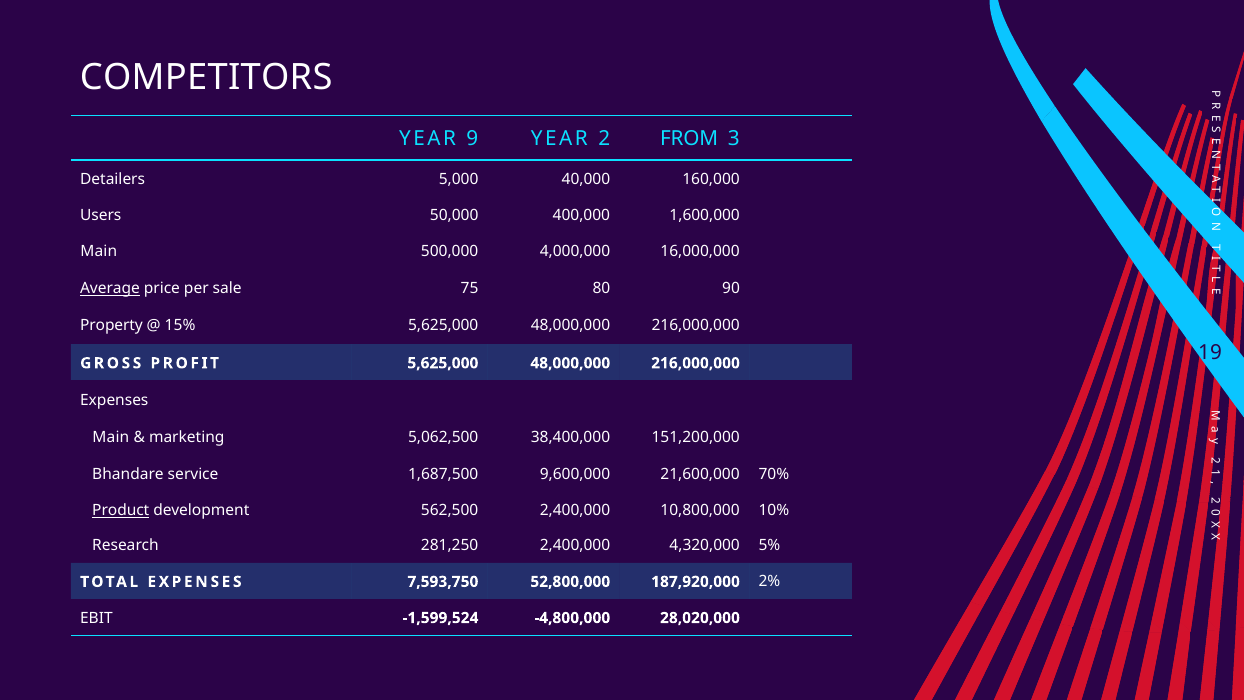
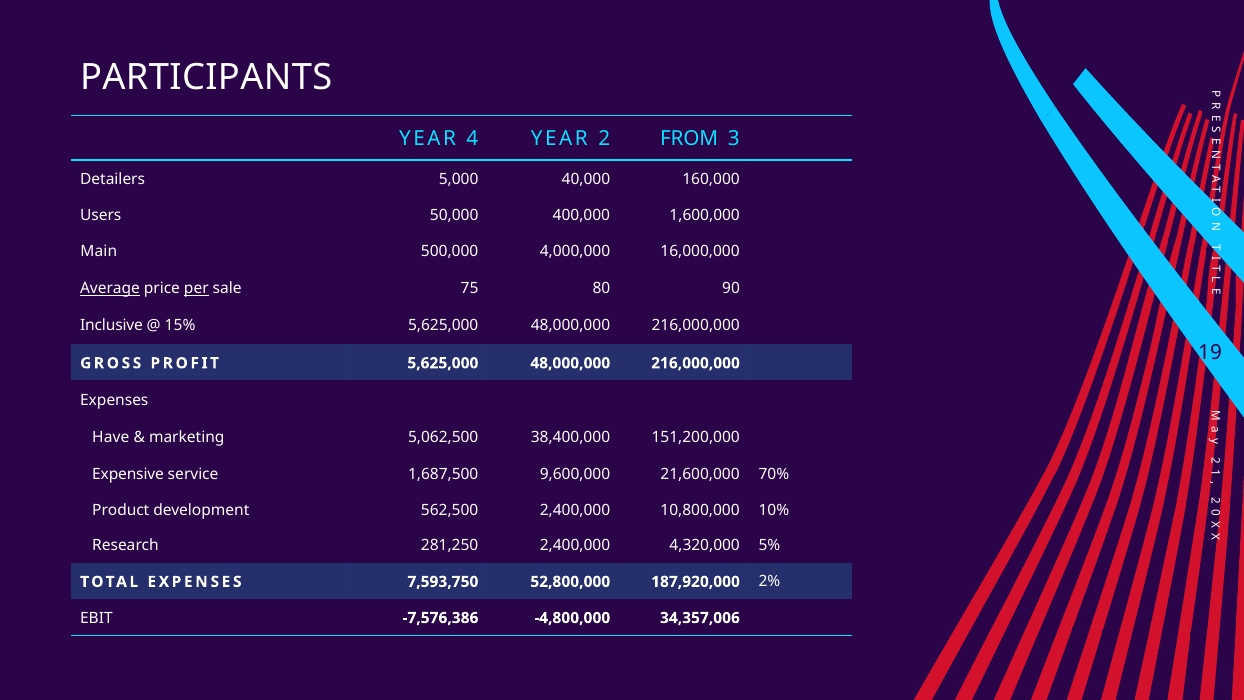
COMPETITORS: COMPETITORS -> PARTICIPANTS
9: 9 -> 4
per underline: none -> present
Property: Property -> Inclusive
Main at (111, 437): Main -> Have
Bhandare: Bhandare -> Expensive
Product underline: present -> none
-1,599,524: -1,599,524 -> -7,576,386
28,020,000: 28,020,000 -> 34,357,006
